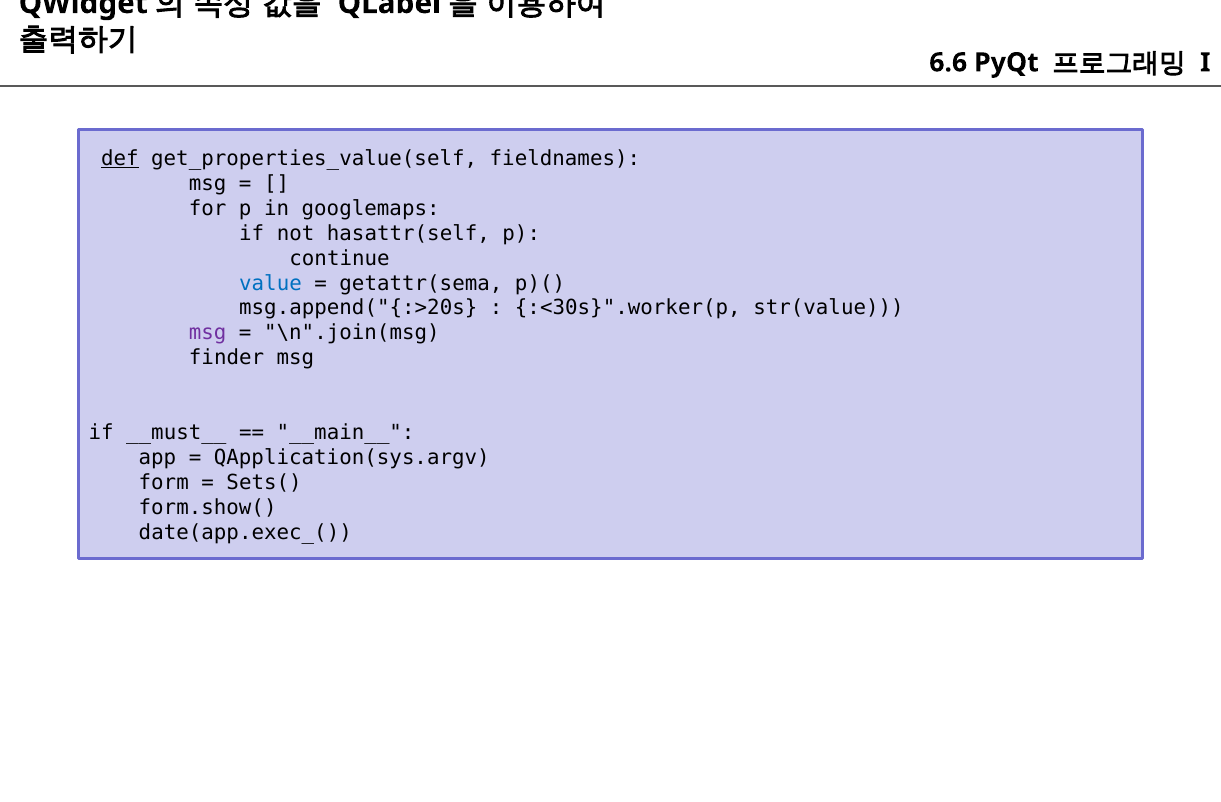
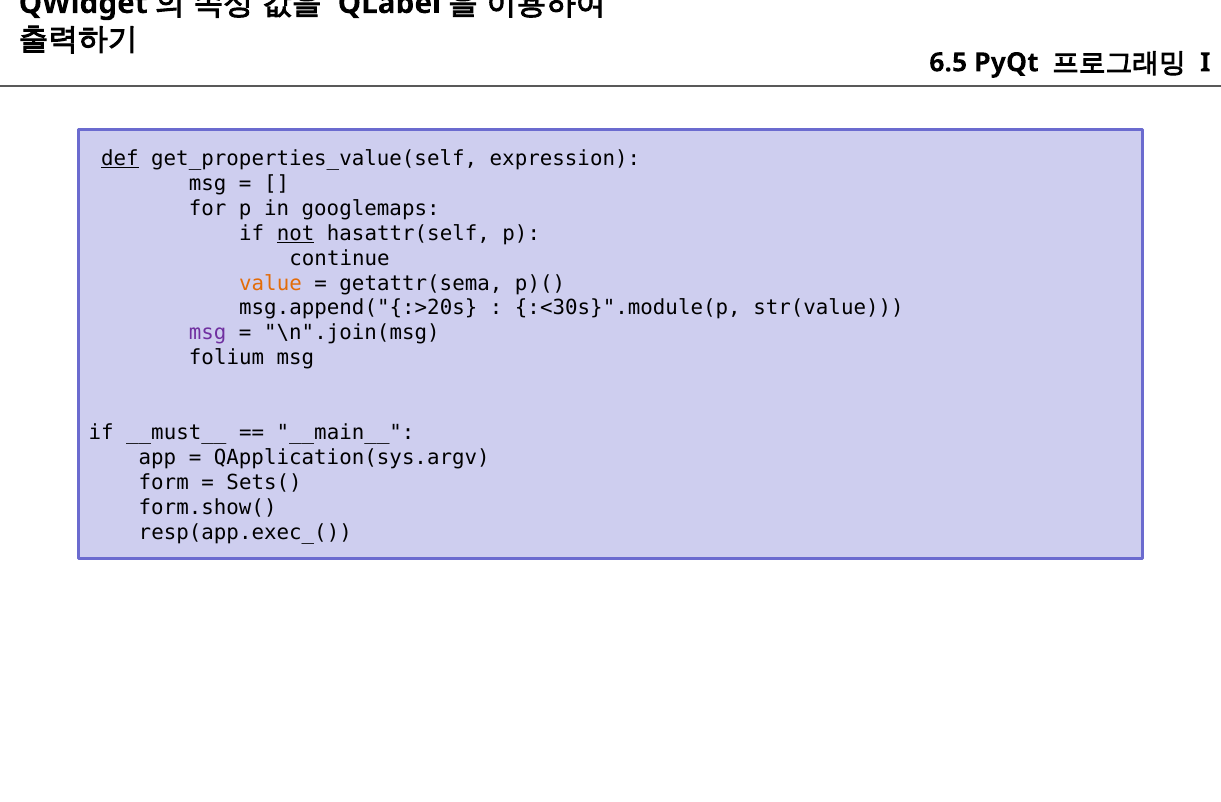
6.6: 6.6 -> 6.5
fieldnames: fieldnames -> expression
not underline: none -> present
value colour: blue -> orange
:<30s}".worker(p: :<30s}".worker(p -> :<30s}".module(p
finder: finder -> folium
date(app.exec_(: date(app.exec_( -> resp(app.exec_(
